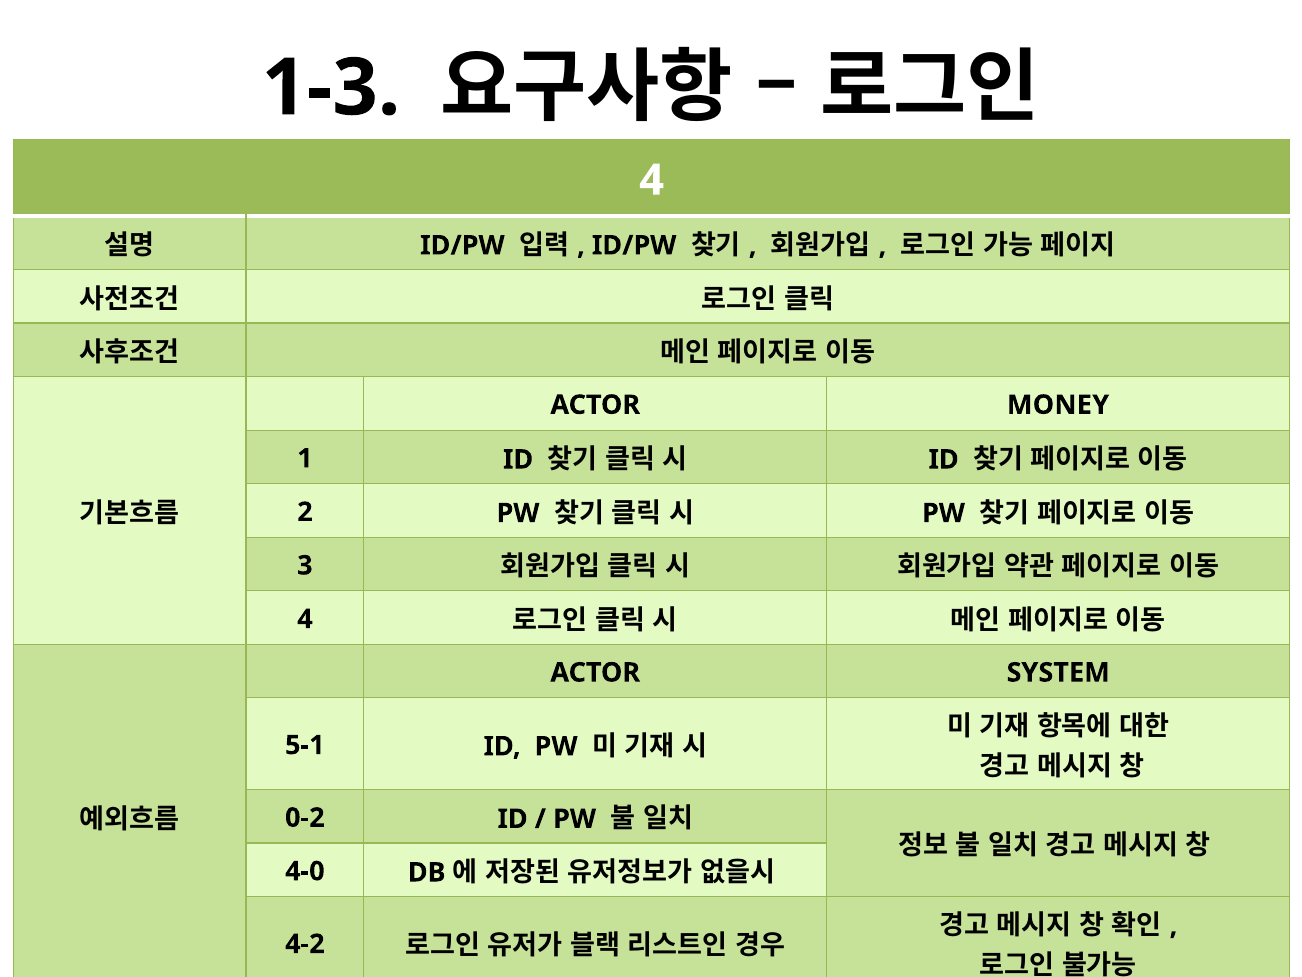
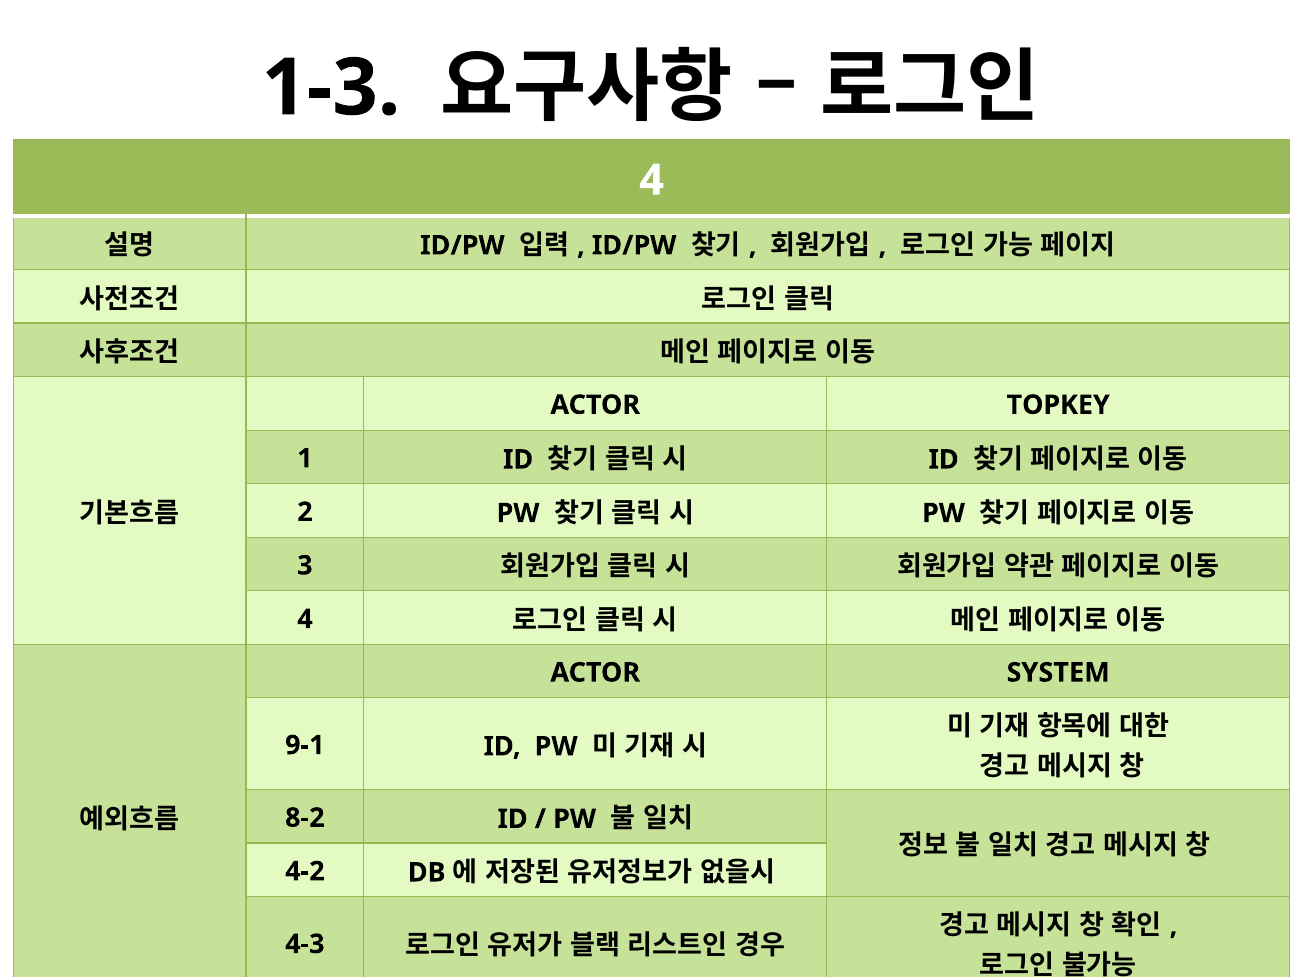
MONEY: MONEY -> TOPKEY
5-1: 5-1 -> 9-1
0-2: 0-2 -> 8-2
4-0: 4-0 -> 4-2
4-2: 4-2 -> 4-3
